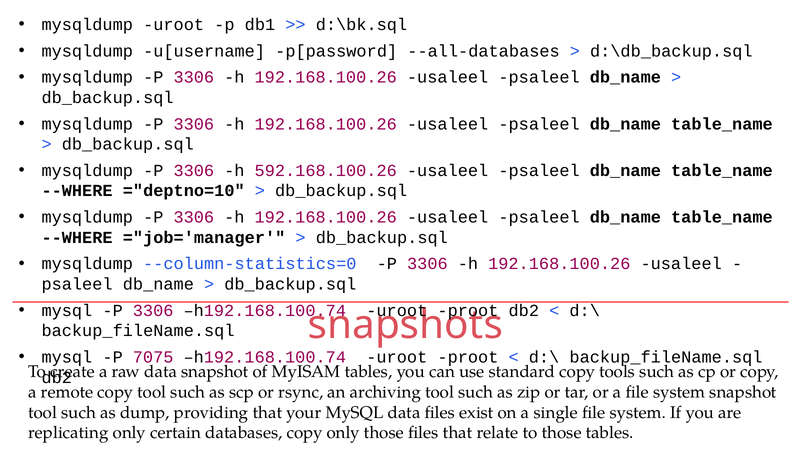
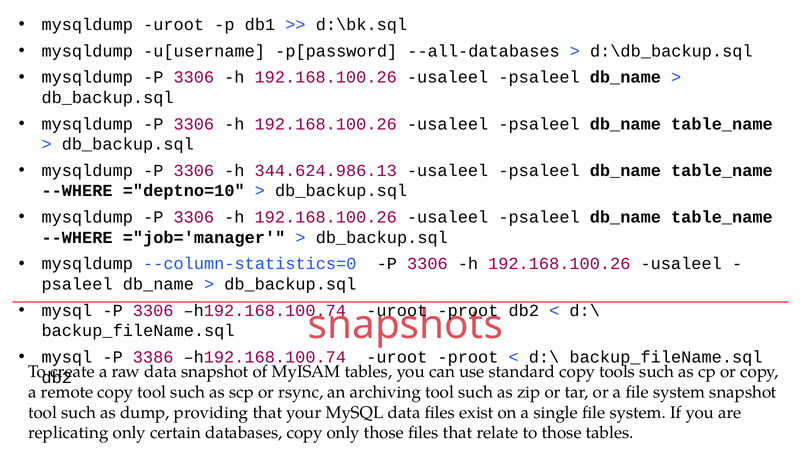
592.168.100.26: 592.168.100.26 -> 344.624.986.13
7075: 7075 -> 3386
